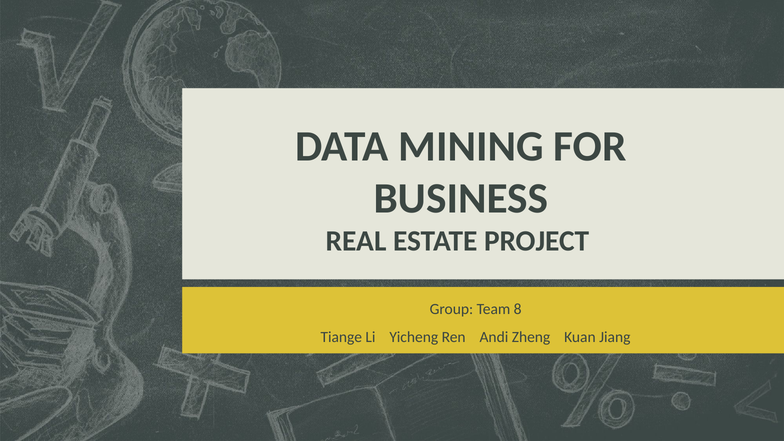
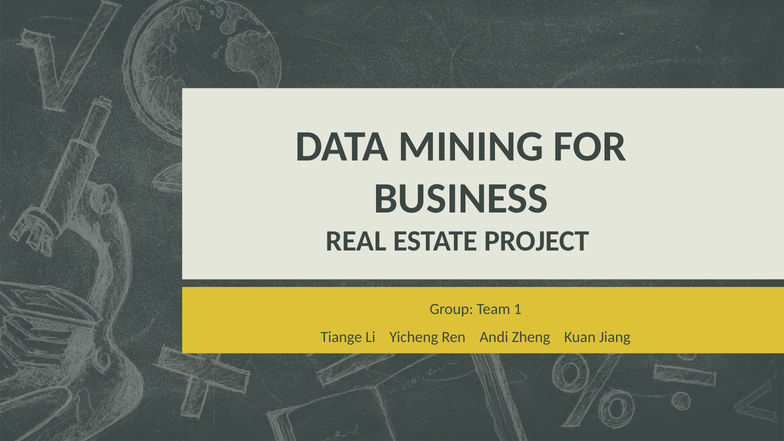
8: 8 -> 1
